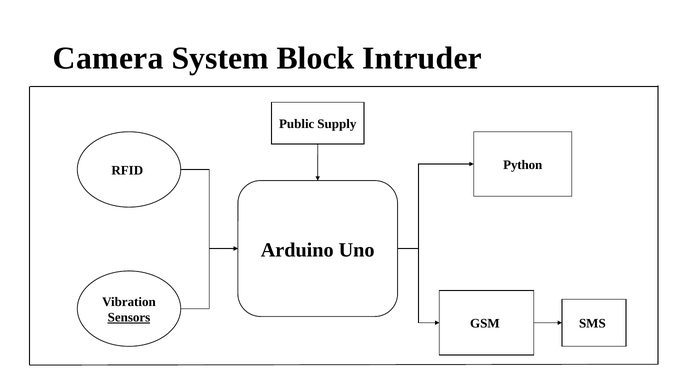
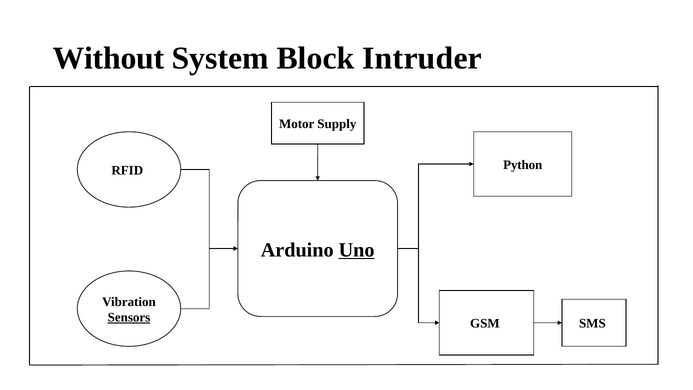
Camera: Camera -> Without
Public: Public -> Motor
Uno underline: none -> present
